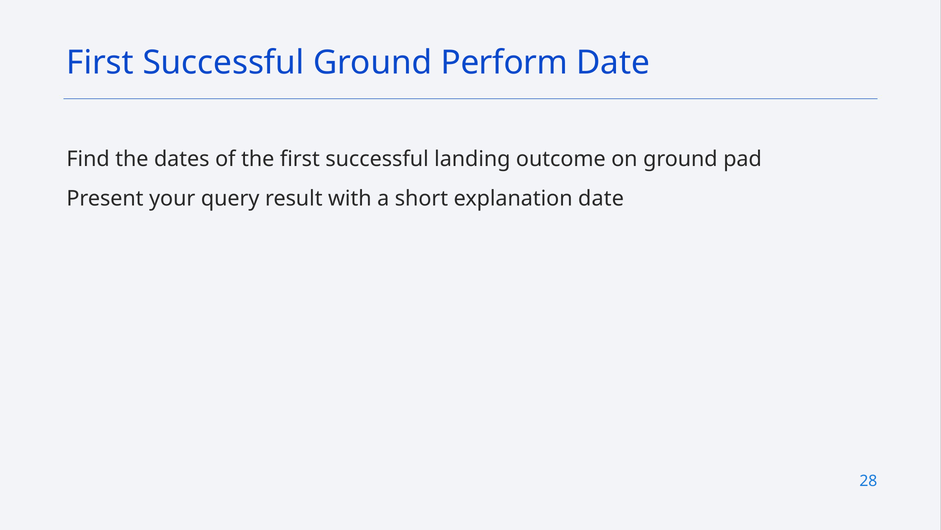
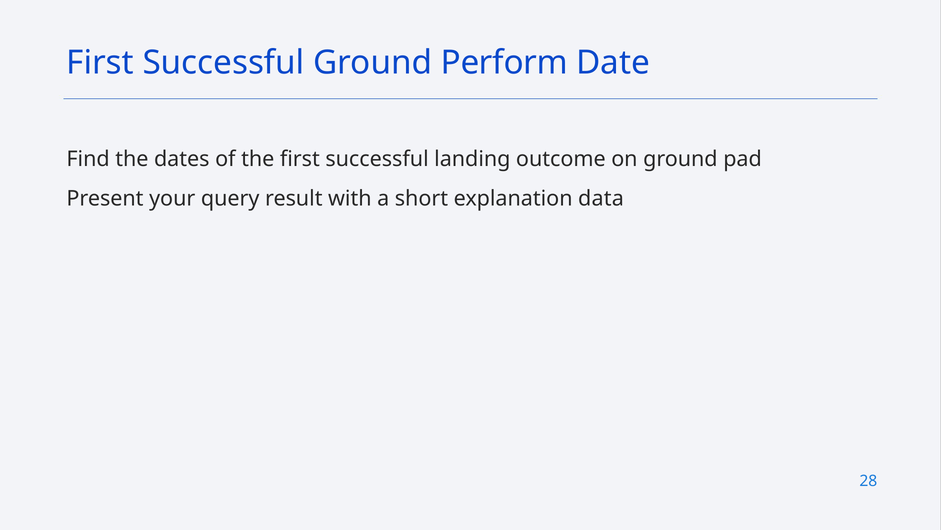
explanation date: date -> data
